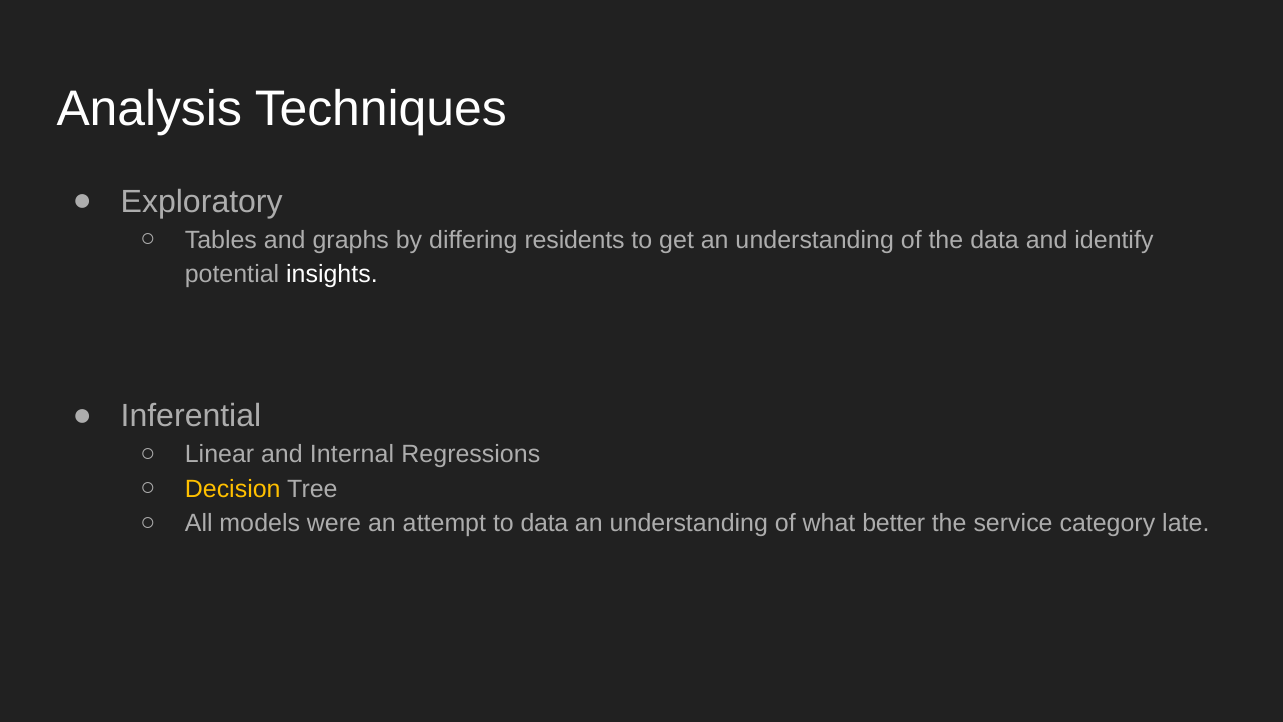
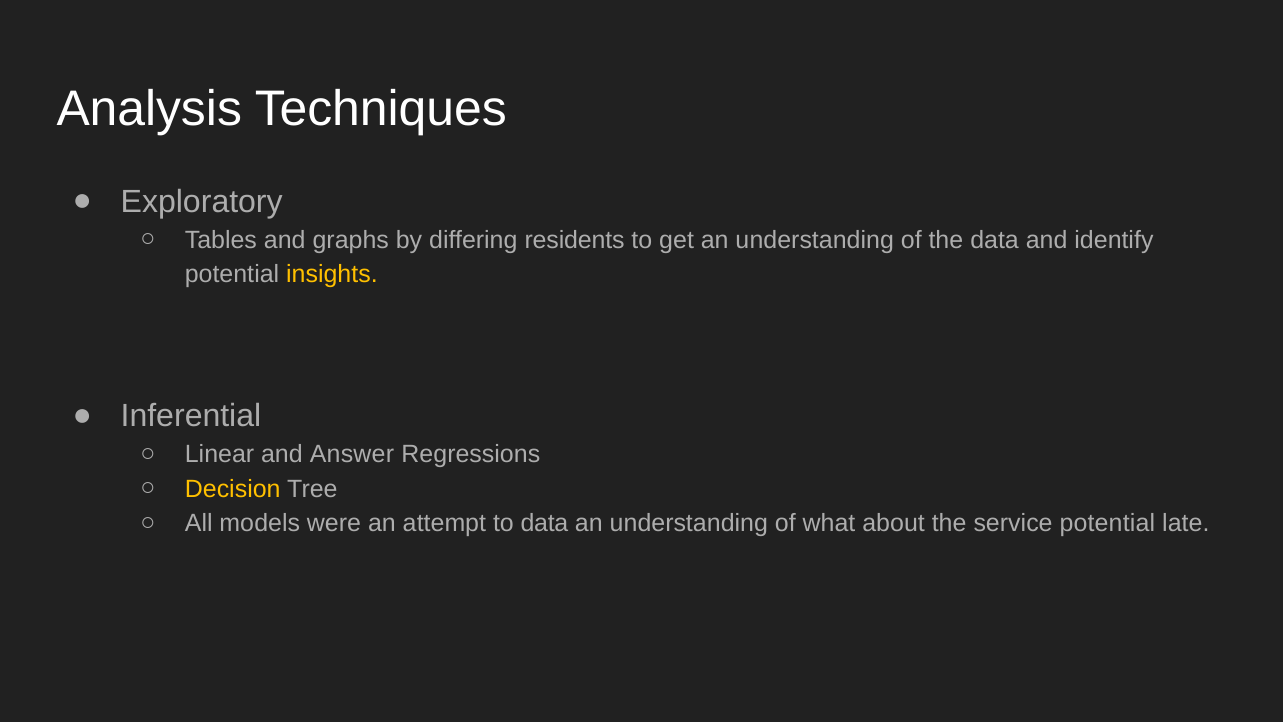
insights colour: white -> yellow
Internal: Internal -> Answer
better: better -> about
service category: category -> potential
